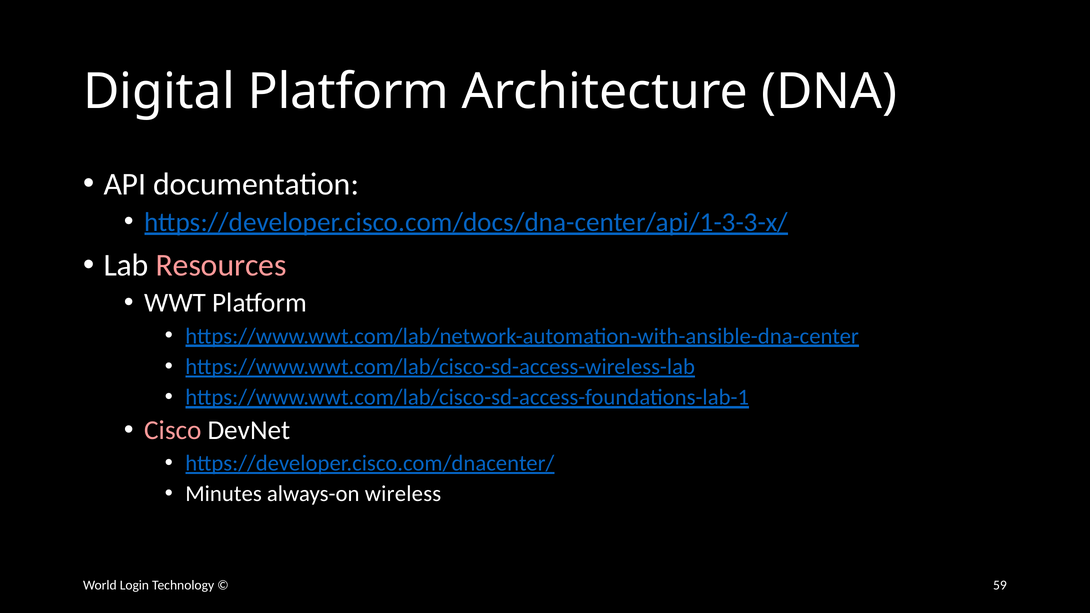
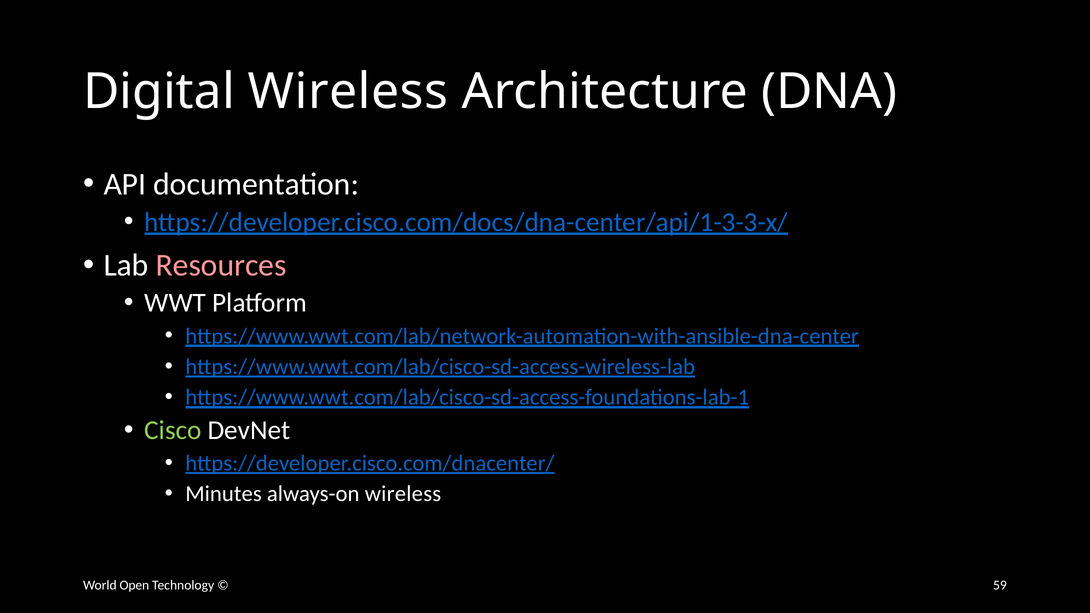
Digital Platform: Platform -> Wireless
Cisco colour: pink -> light green
Login: Login -> Open
